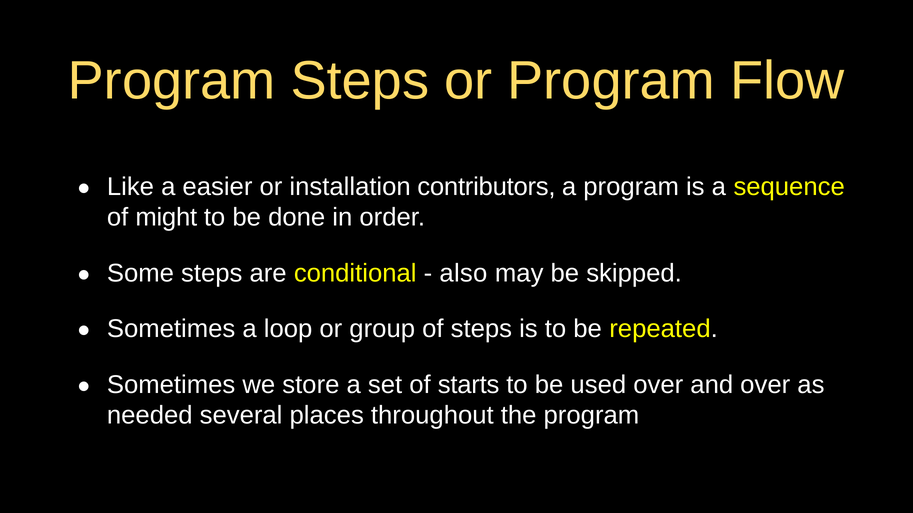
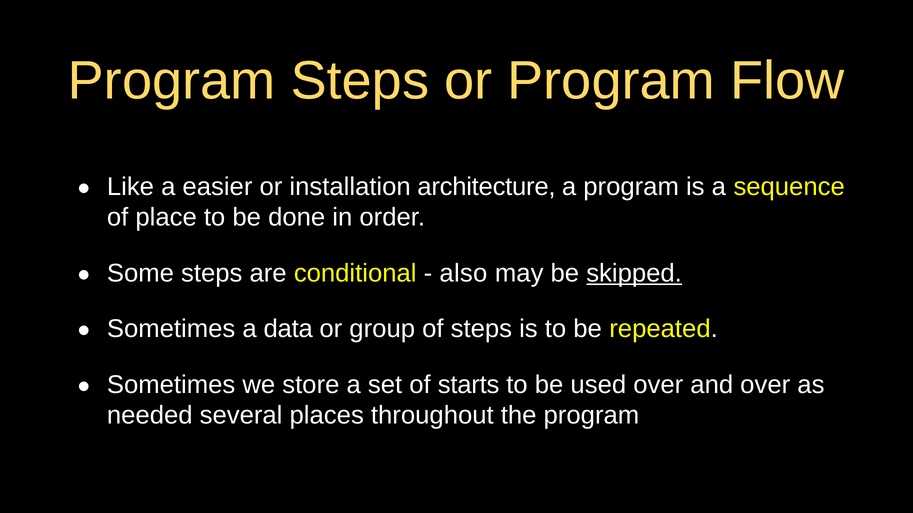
contributors: contributors -> architecture
might: might -> place
skipped underline: none -> present
loop: loop -> data
